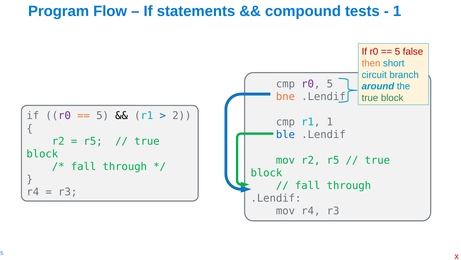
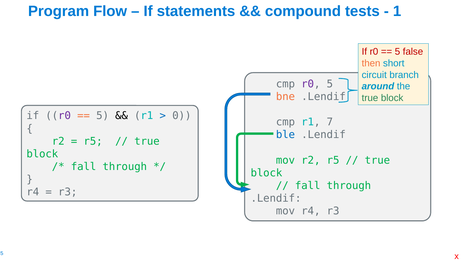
2: 2 -> 0
r1 1: 1 -> 7
